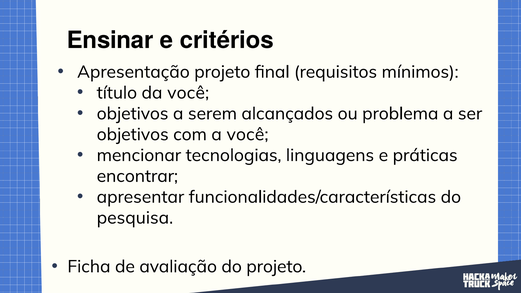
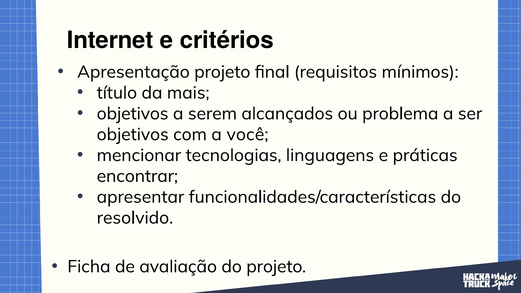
Ensinar: Ensinar -> Internet
da você: você -> mais
pesquisa: pesquisa -> resolvido
